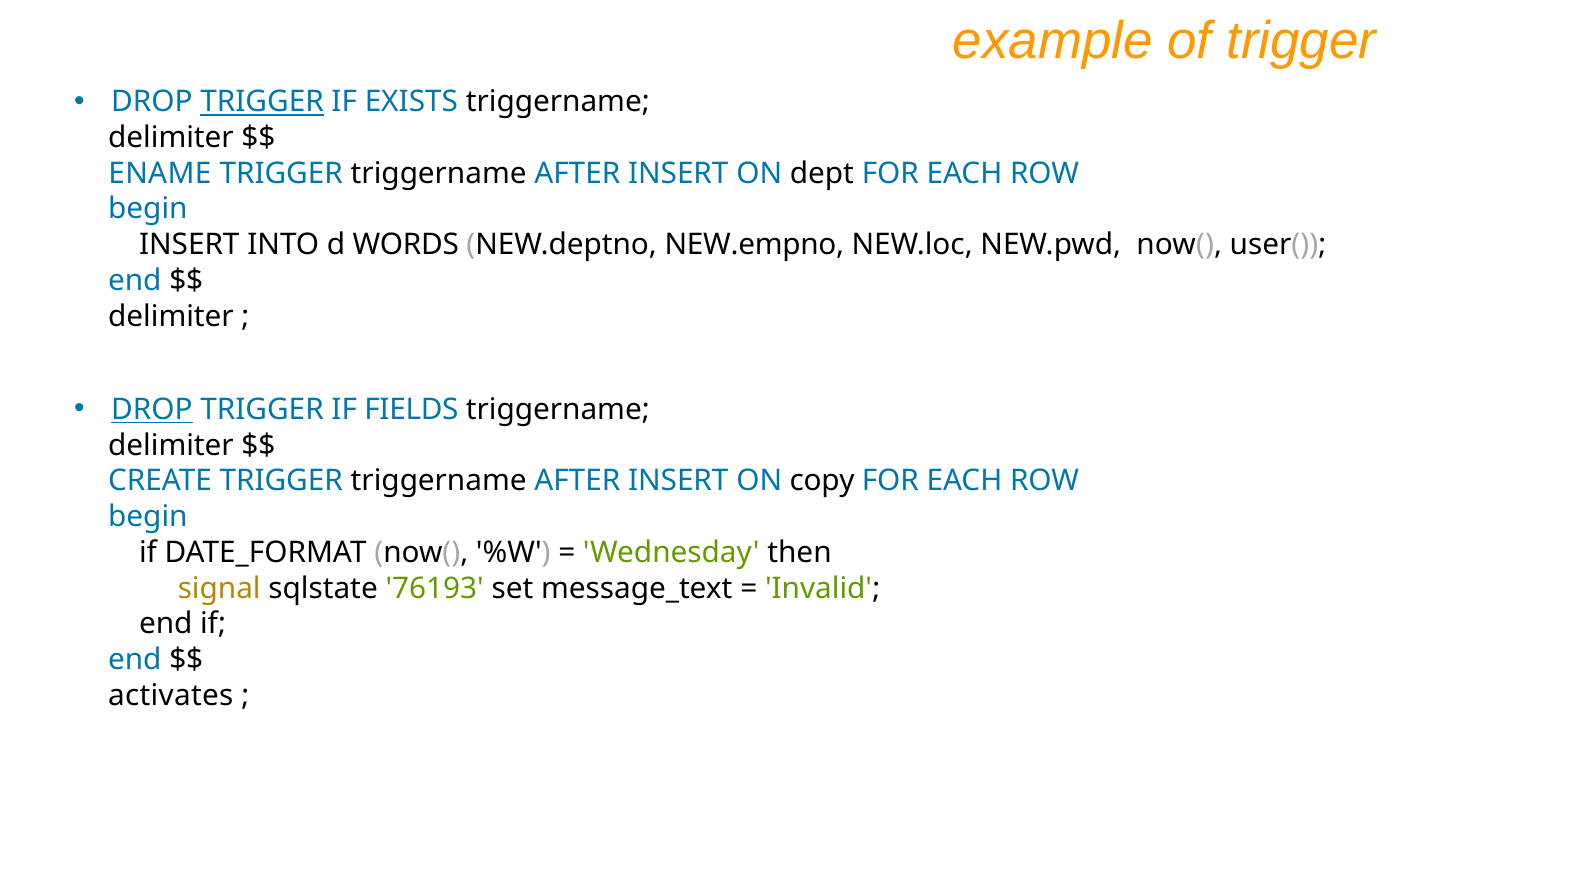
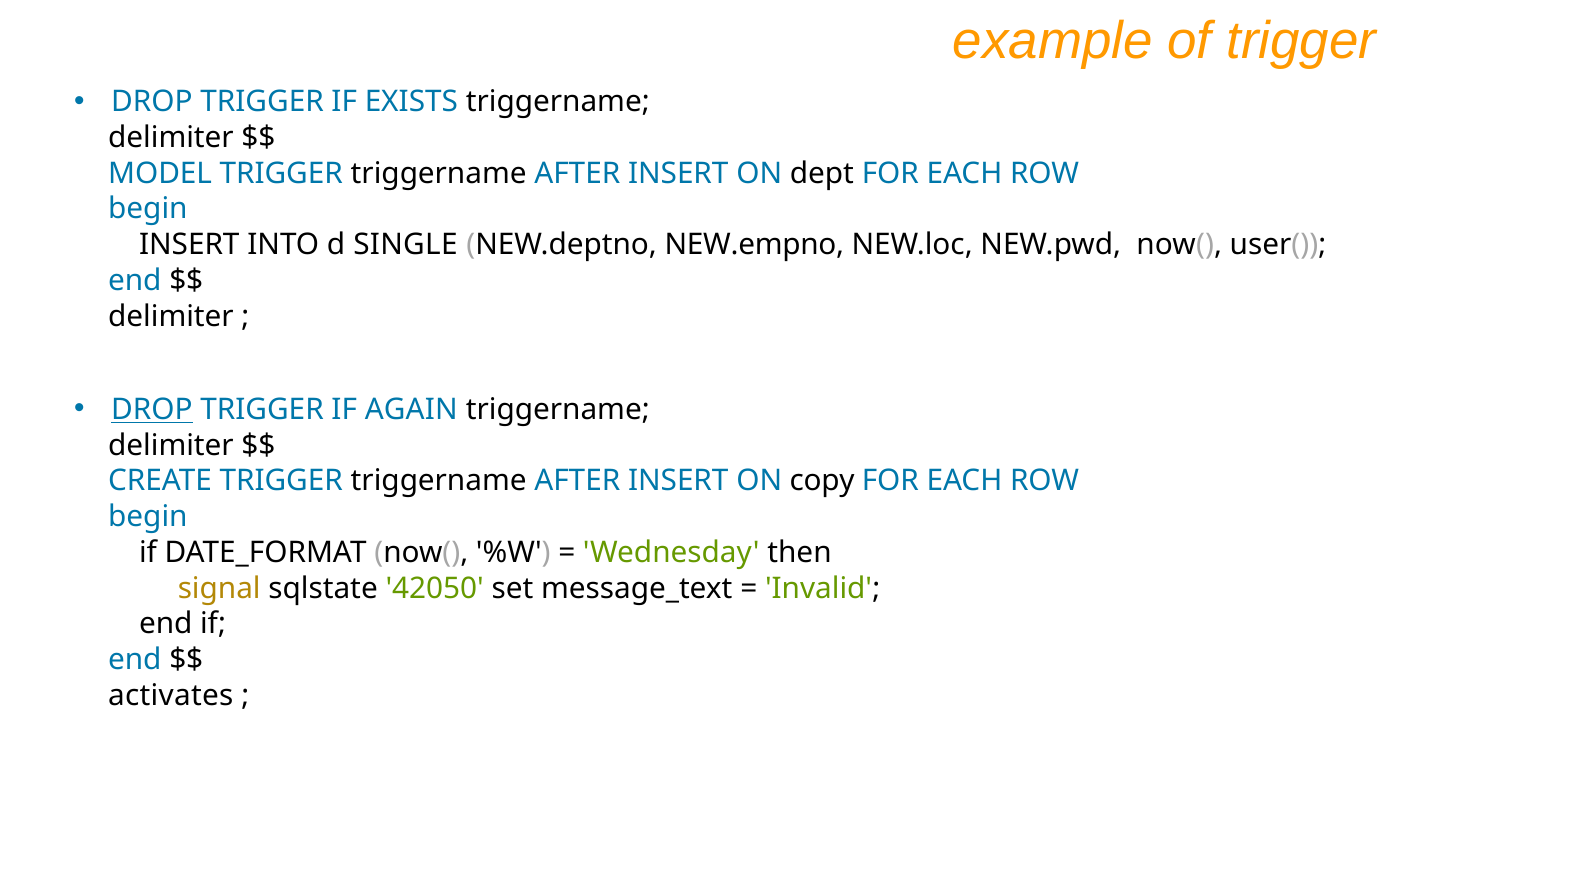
TRIGGER at (262, 102) underline: present -> none
ENAME: ENAME -> MODEL
WORDS: WORDS -> SINGLE
FIELDS: FIELDS -> AGAIN
76193: 76193 -> 42050
